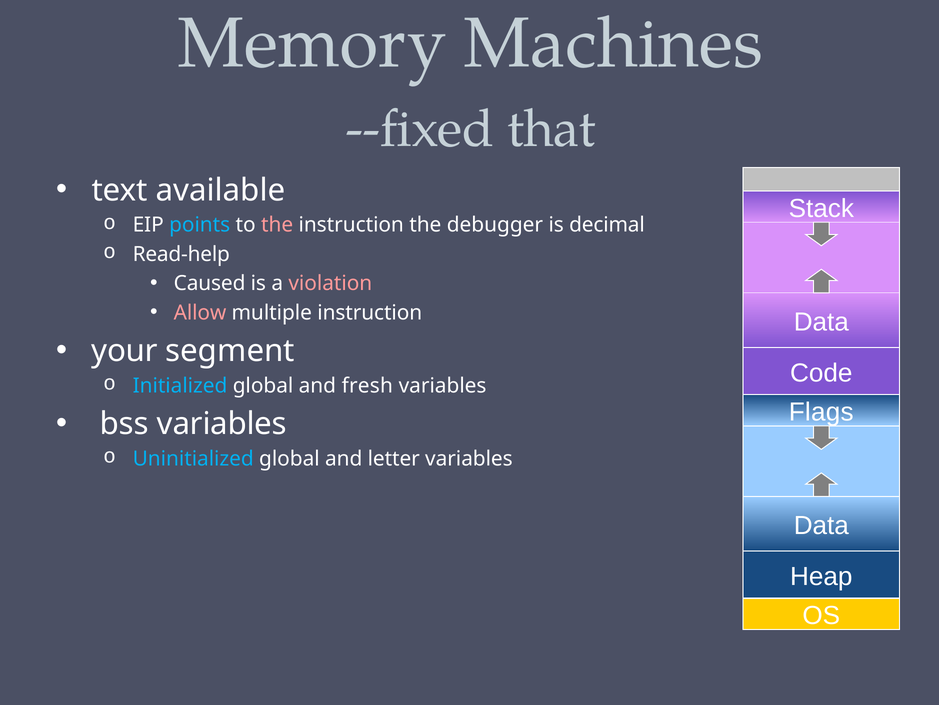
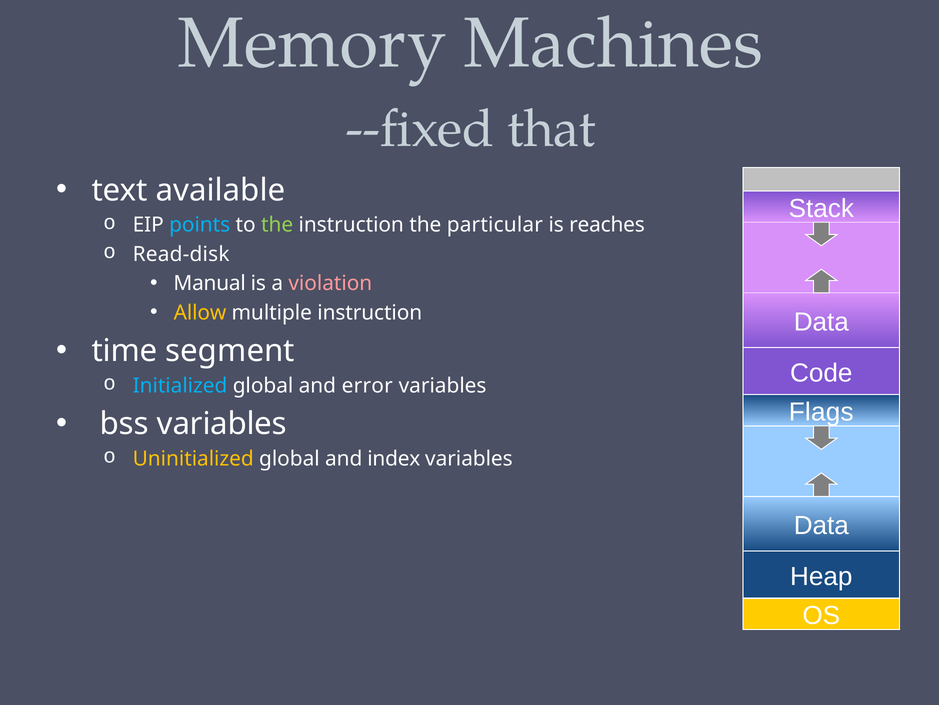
the at (277, 225) colour: pink -> light green
debugger: debugger -> particular
decimal: decimal -> reaches
Read-help: Read-help -> Read-disk
Caused: Caused -> Manual
Allow colour: pink -> yellow
your: your -> time
fresh: fresh -> error
Uninitialized colour: light blue -> yellow
letter: letter -> index
